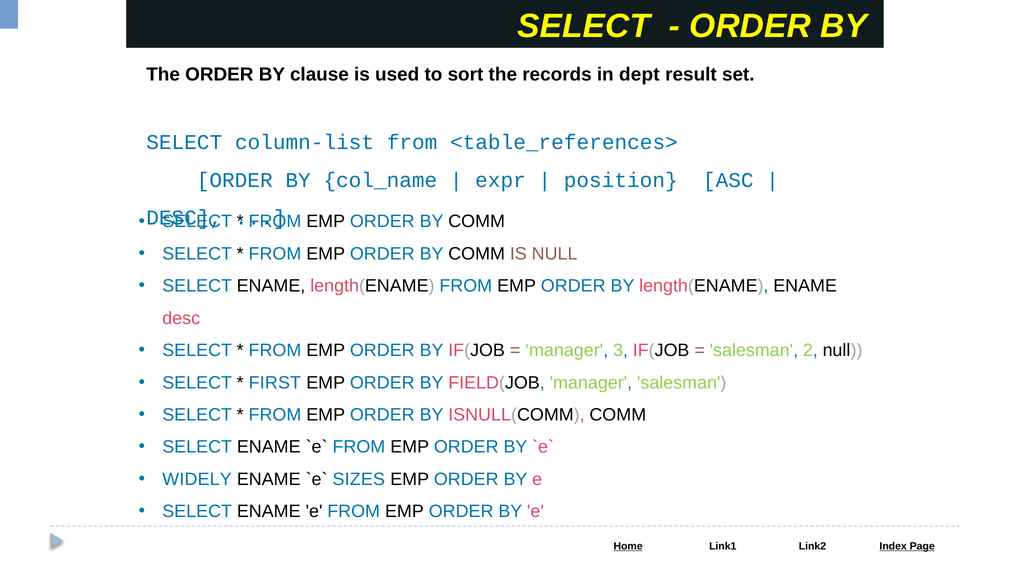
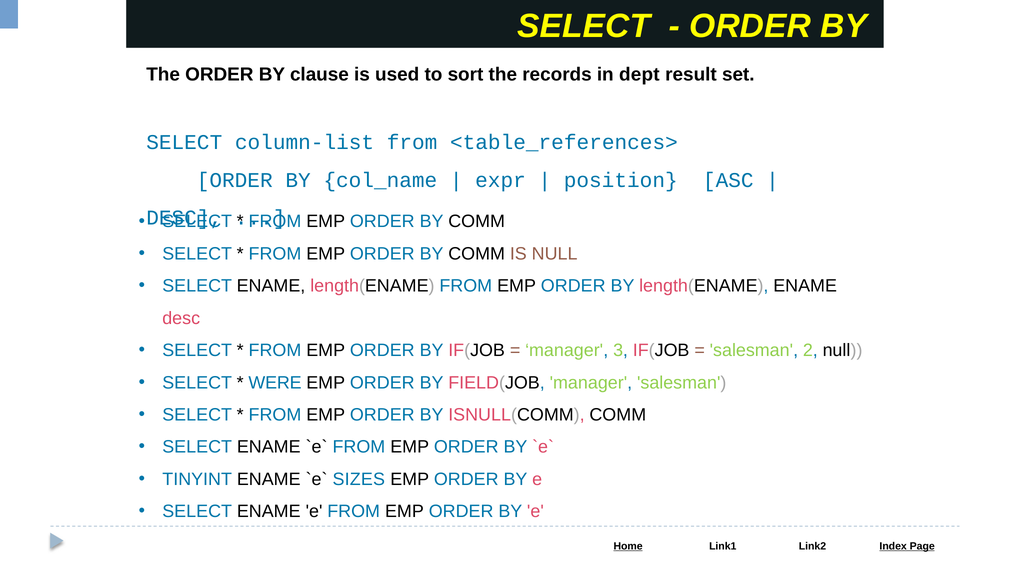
FIRST: FIRST -> WERE
WIDELY: WIDELY -> TINYINT
